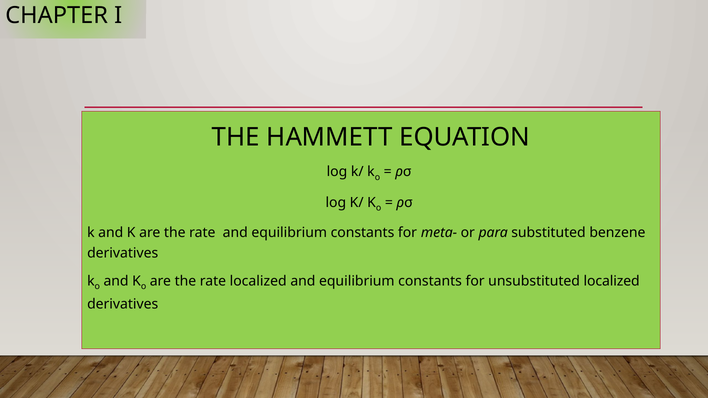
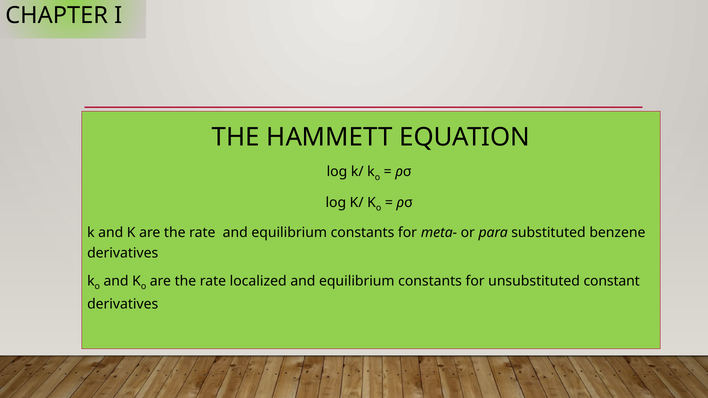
unsubstituted localized: localized -> constant
